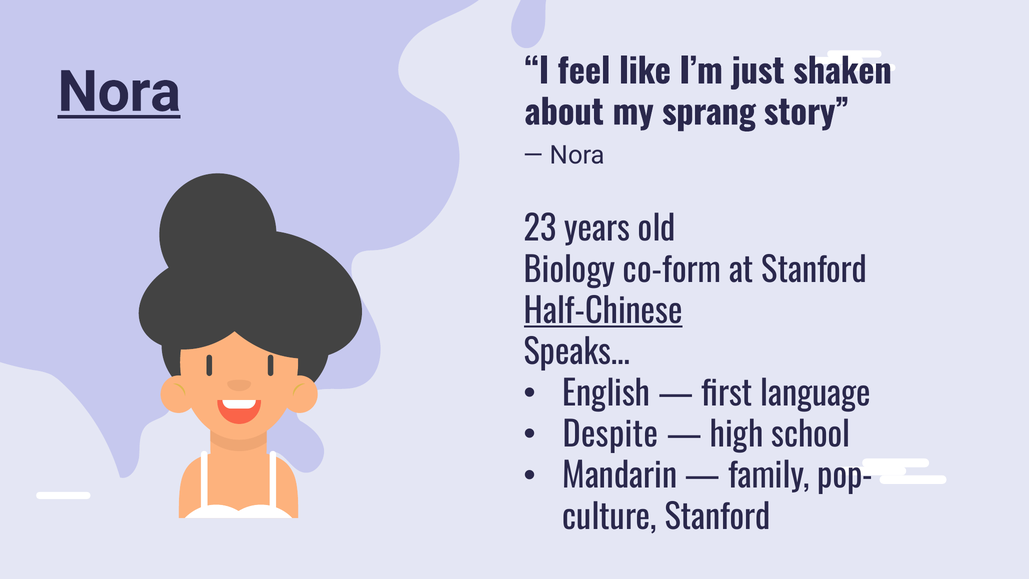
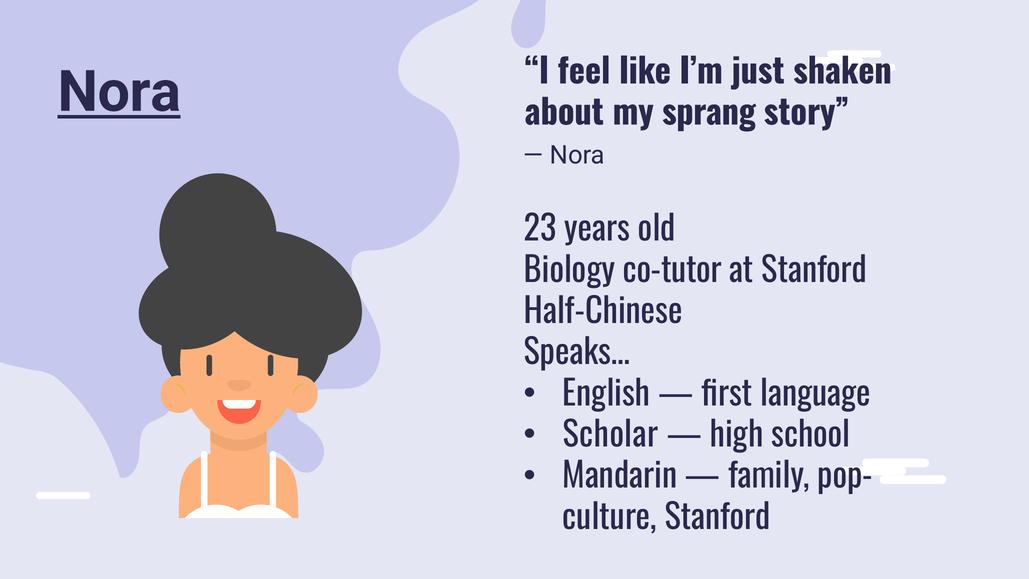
co-form: co-form -> co-tutor
Half-Chinese underline: present -> none
Despite: Despite -> Scholar
